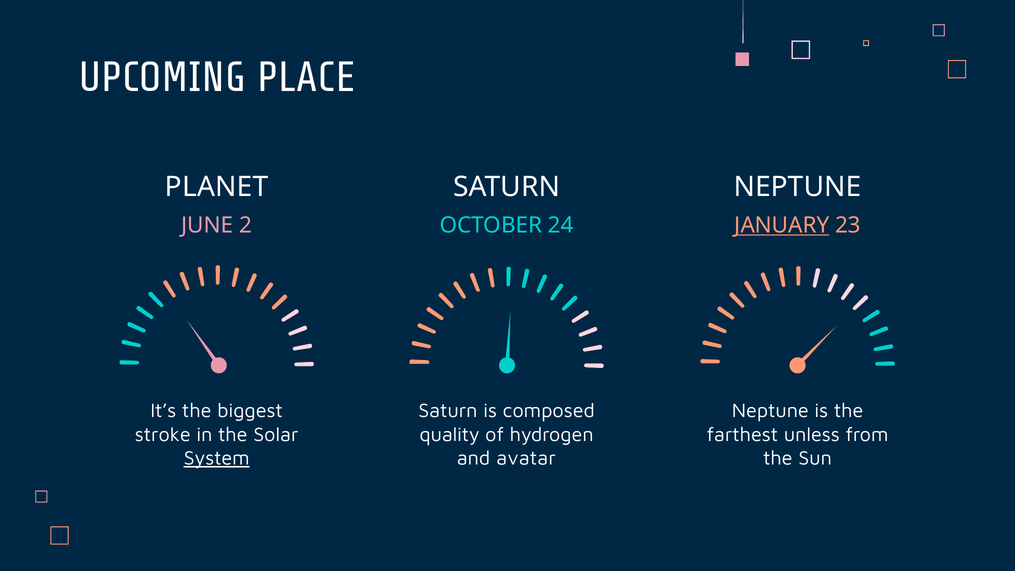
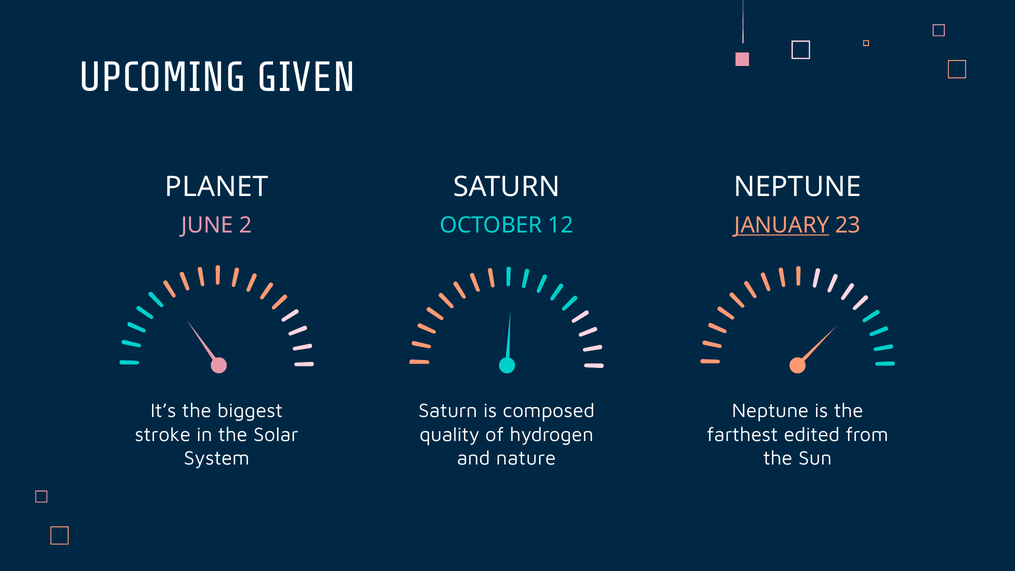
PLACE: PLACE -> GIVEN
24: 24 -> 12
unless: unless -> edited
System underline: present -> none
avatar: avatar -> nature
